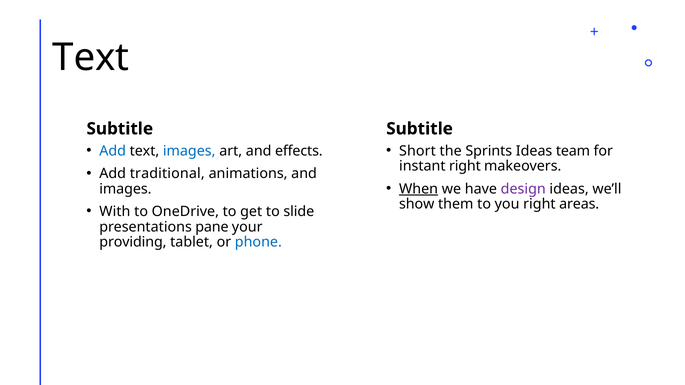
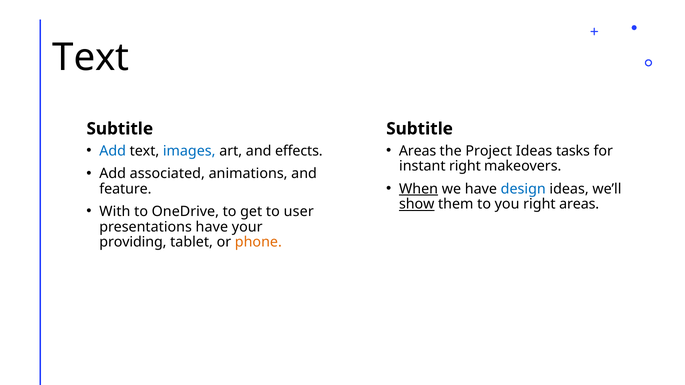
Short at (417, 151): Short -> Areas
Sprints: Sprints -> Project
team: team -> tasks
traditional: traditional -> associated
design colour: purple -> blue
images at (125, 189): images -> feature
show underline: none -> present
slide: slide -> user
presentations pane: pane -> have
phone colour: blue -> orange
